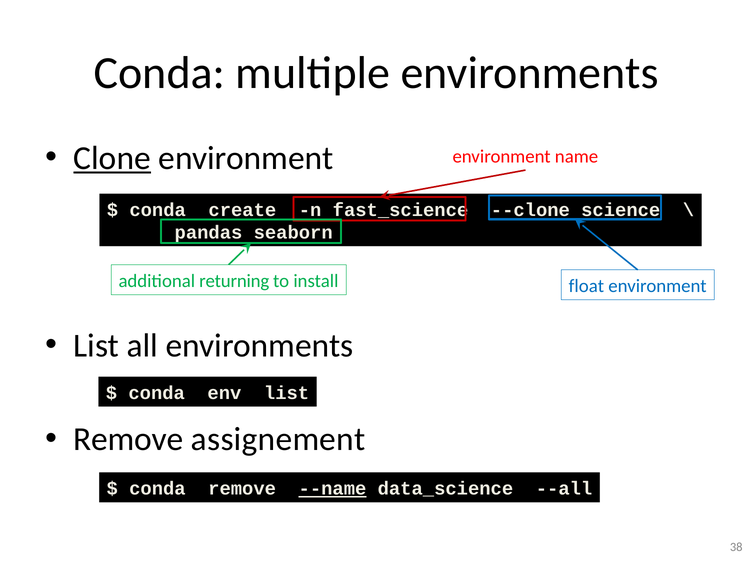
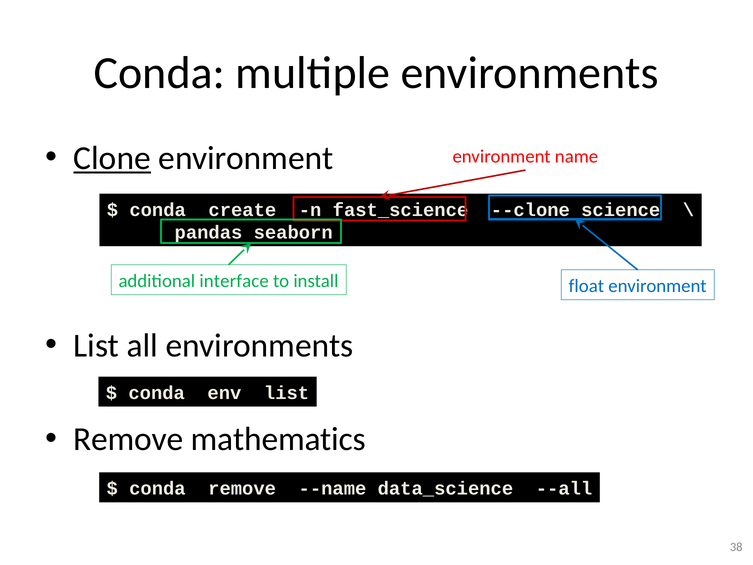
returning: returning -> interface
assignement: assignement -> mathematics
--name underline: present -> none
